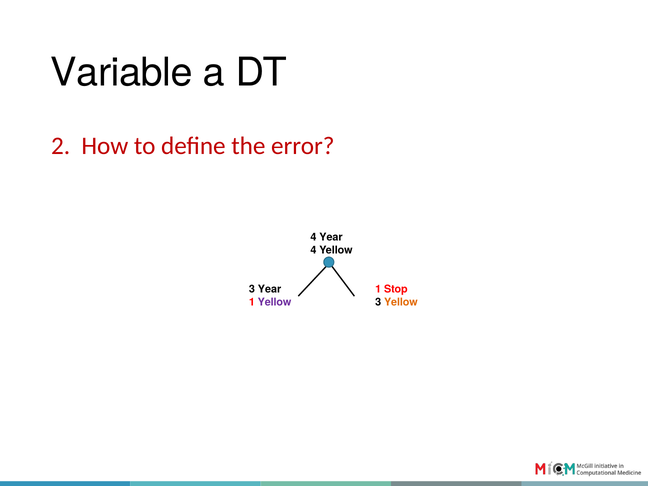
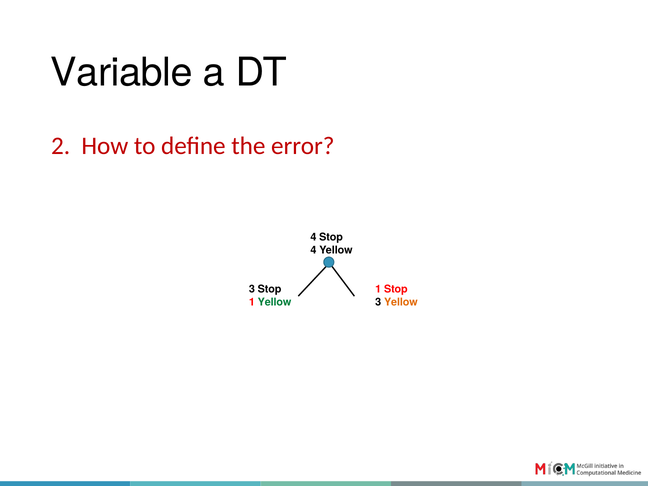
4 Year: Year -> Stop
3 Year: Year -> Stop
Yellow at (275, 302) colour: purple -> green
